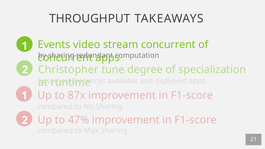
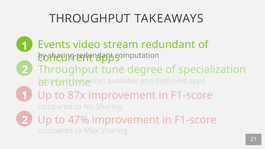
stream concurrent: concurrent -> redundant
Christopher at (68, 70): Christopher -> Throughput
